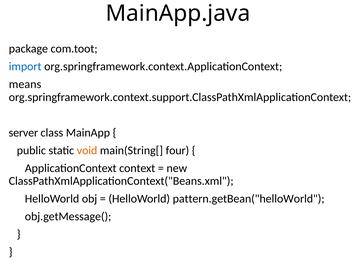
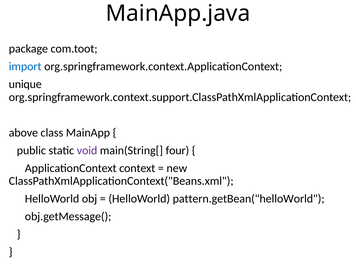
means: means -> unique
server: server -> above
void colour: orange -> purple
